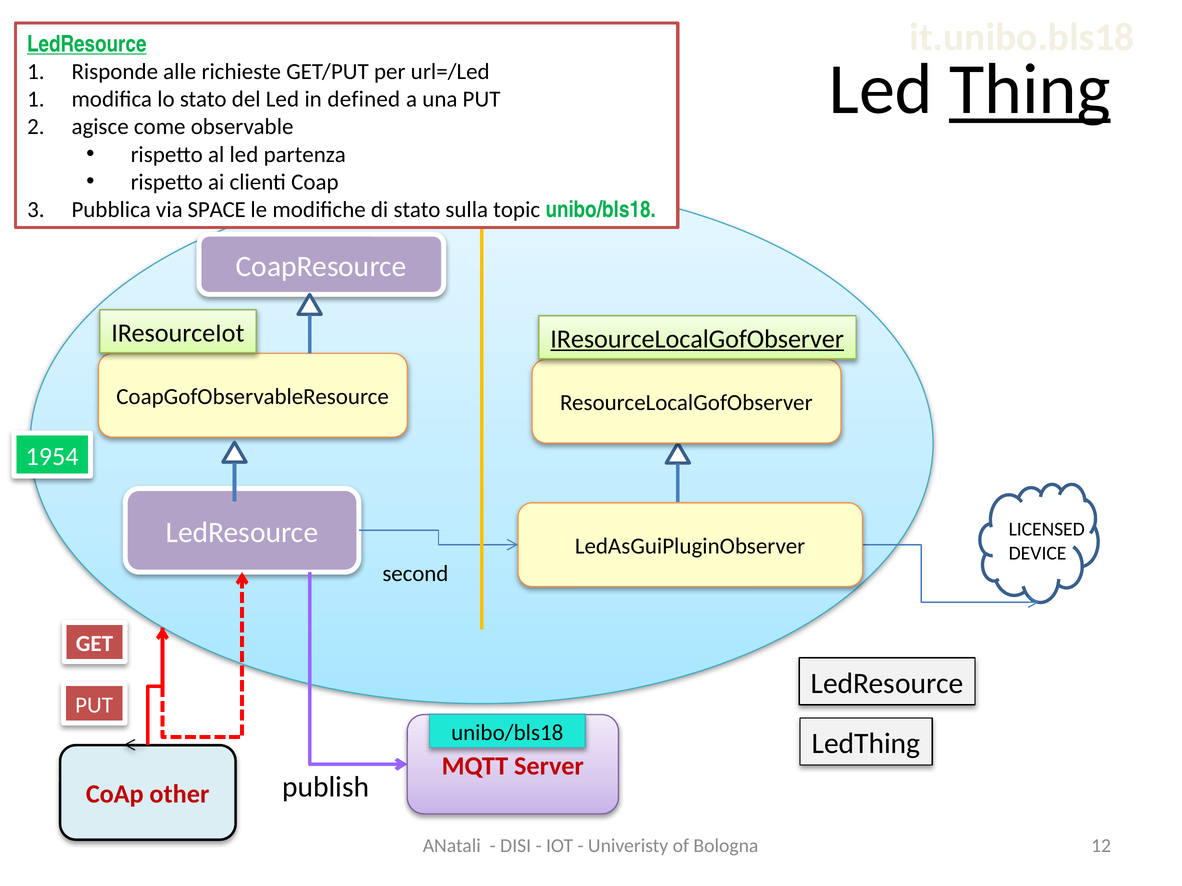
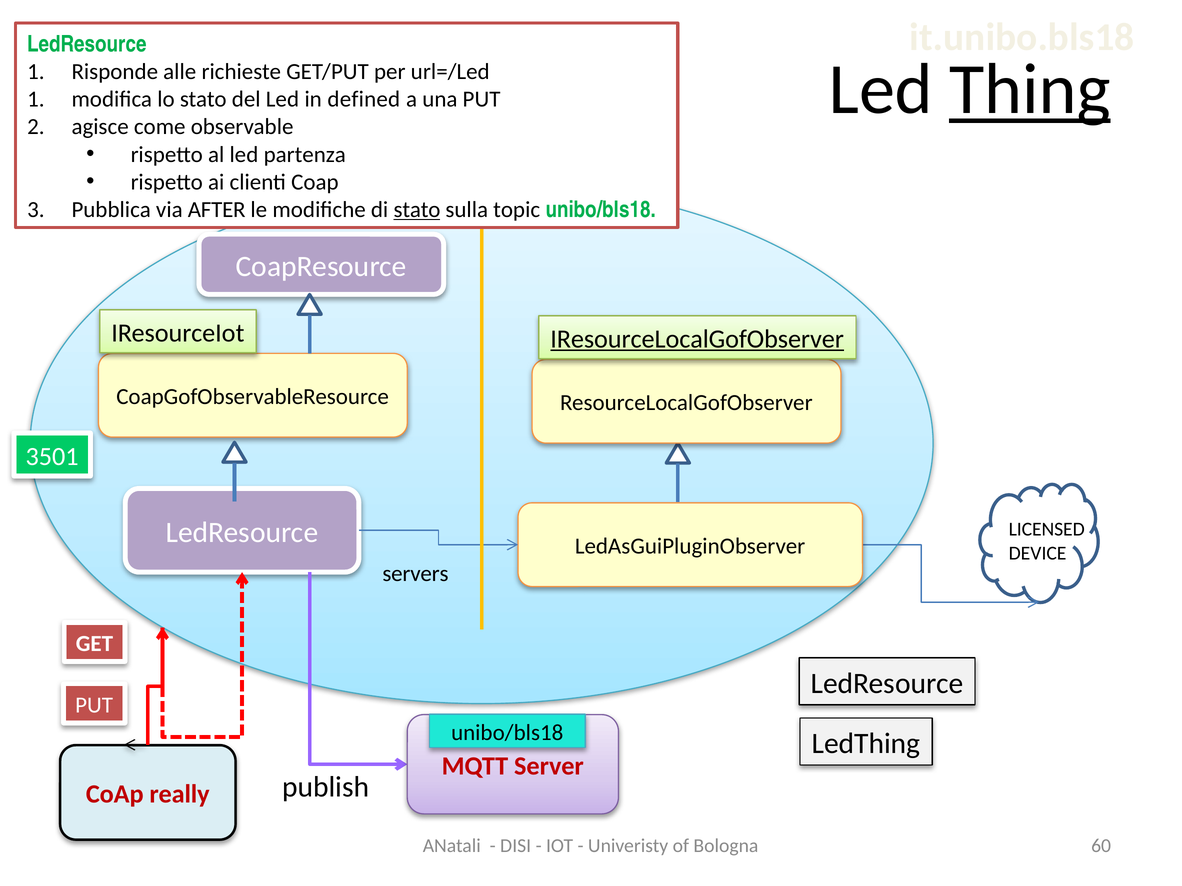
LedResource at (87, 44) underline: present -> none
SPACE: SPACE -> AFTER
stato at (417, 210) underline: none -> present
1954: 1954 -> 3501
second: second -> servers
other: other -> really
12: 12 -> 60
